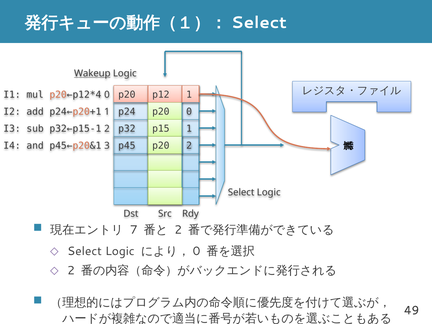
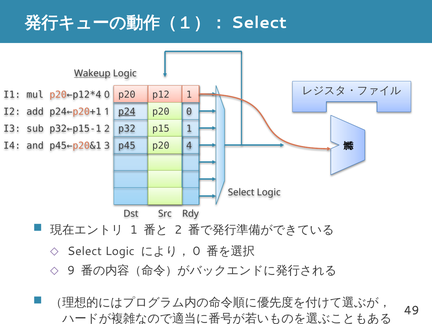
p24 underline: none -> present
p20 2: 2 -> 4
7 at (134, 230): 7 -> 1
2 at (71, 271): 2 -> 9
